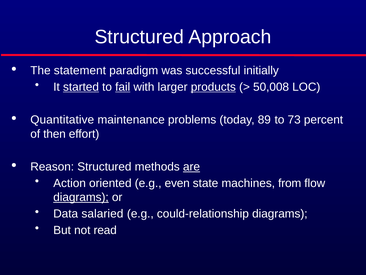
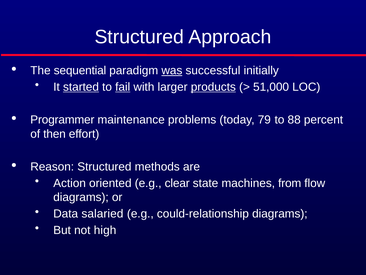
statement: statement -> sequential
was underline: none -> present
50,008: 50,008 -> 51,000
Quantitative: Quantitative -> Programmer
89: 89 -> 79
73: 73 -> 88
are underline: present -> none
even: even -> clear
diagrams at (81, 197) underline: present -> none
read: read -> high
